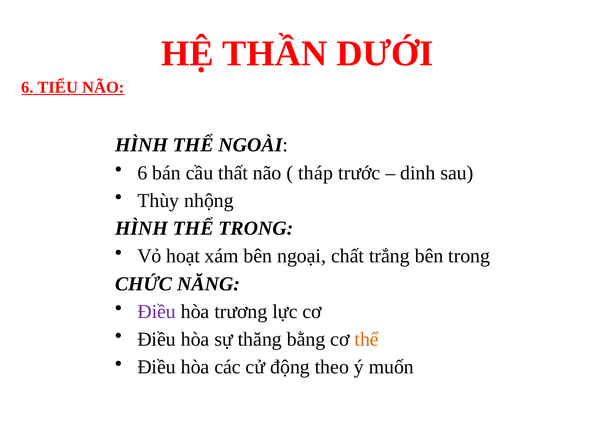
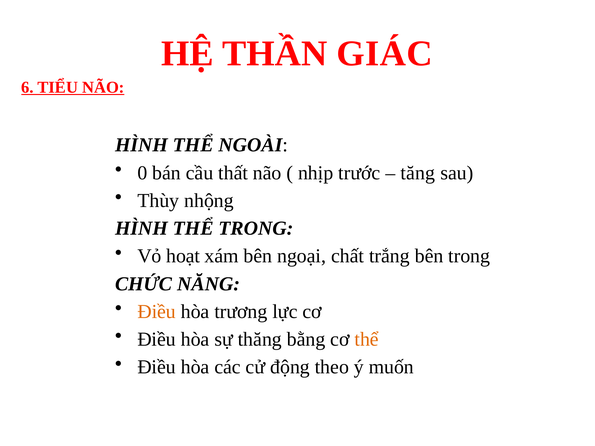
DƯỚI: DƯỚI -> GIÁC
6 at (142, 173): 6 -> 0
tháp: tháp -> nhịp
dinh: dinh -> tăng
Điều at (157, 312) colour: purple -> orange
